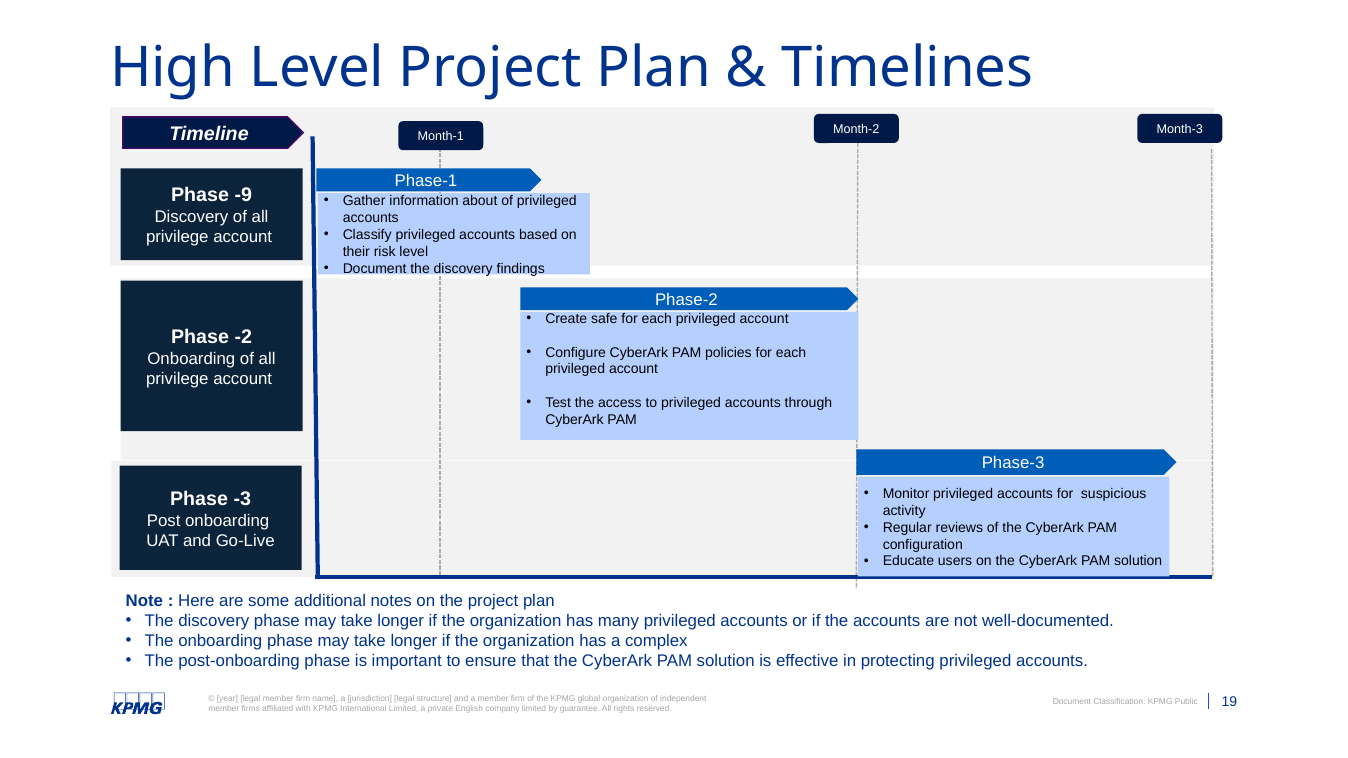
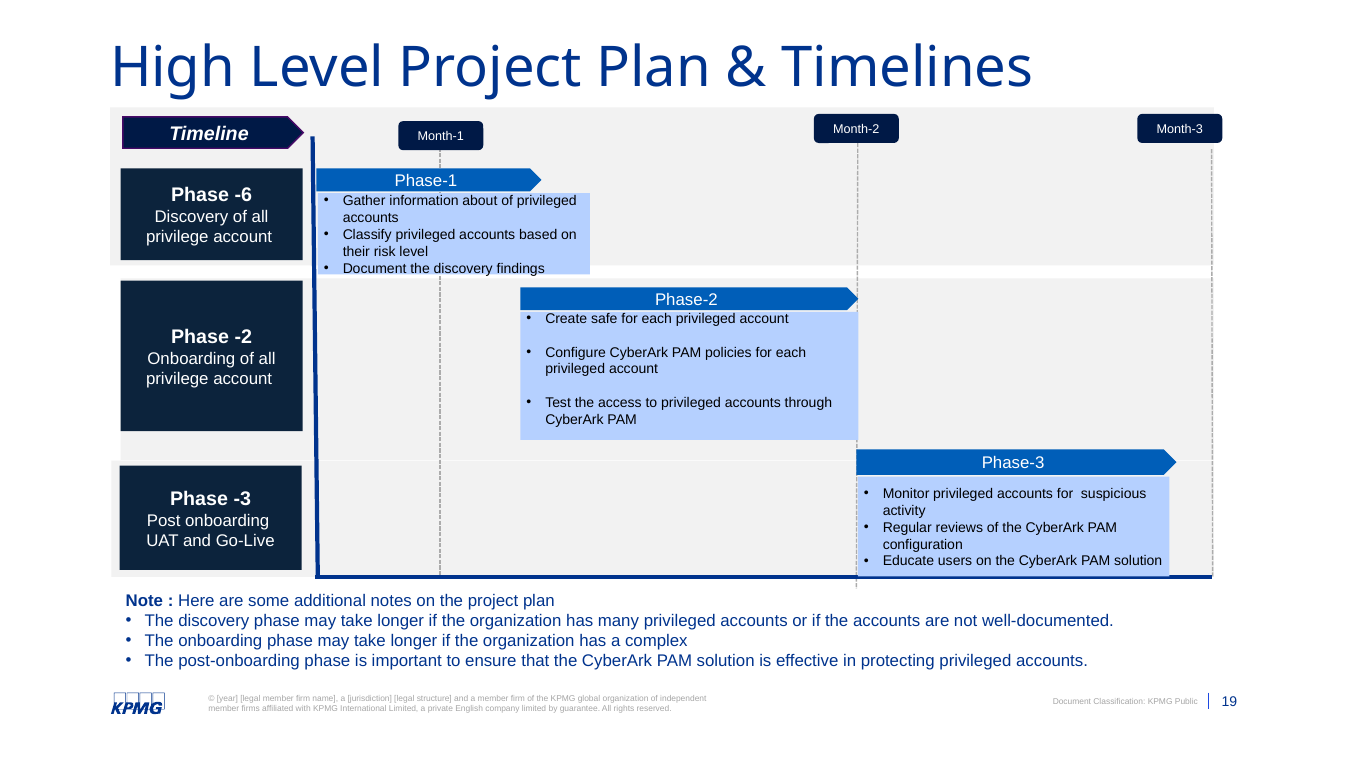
-9: -9 -> -6
